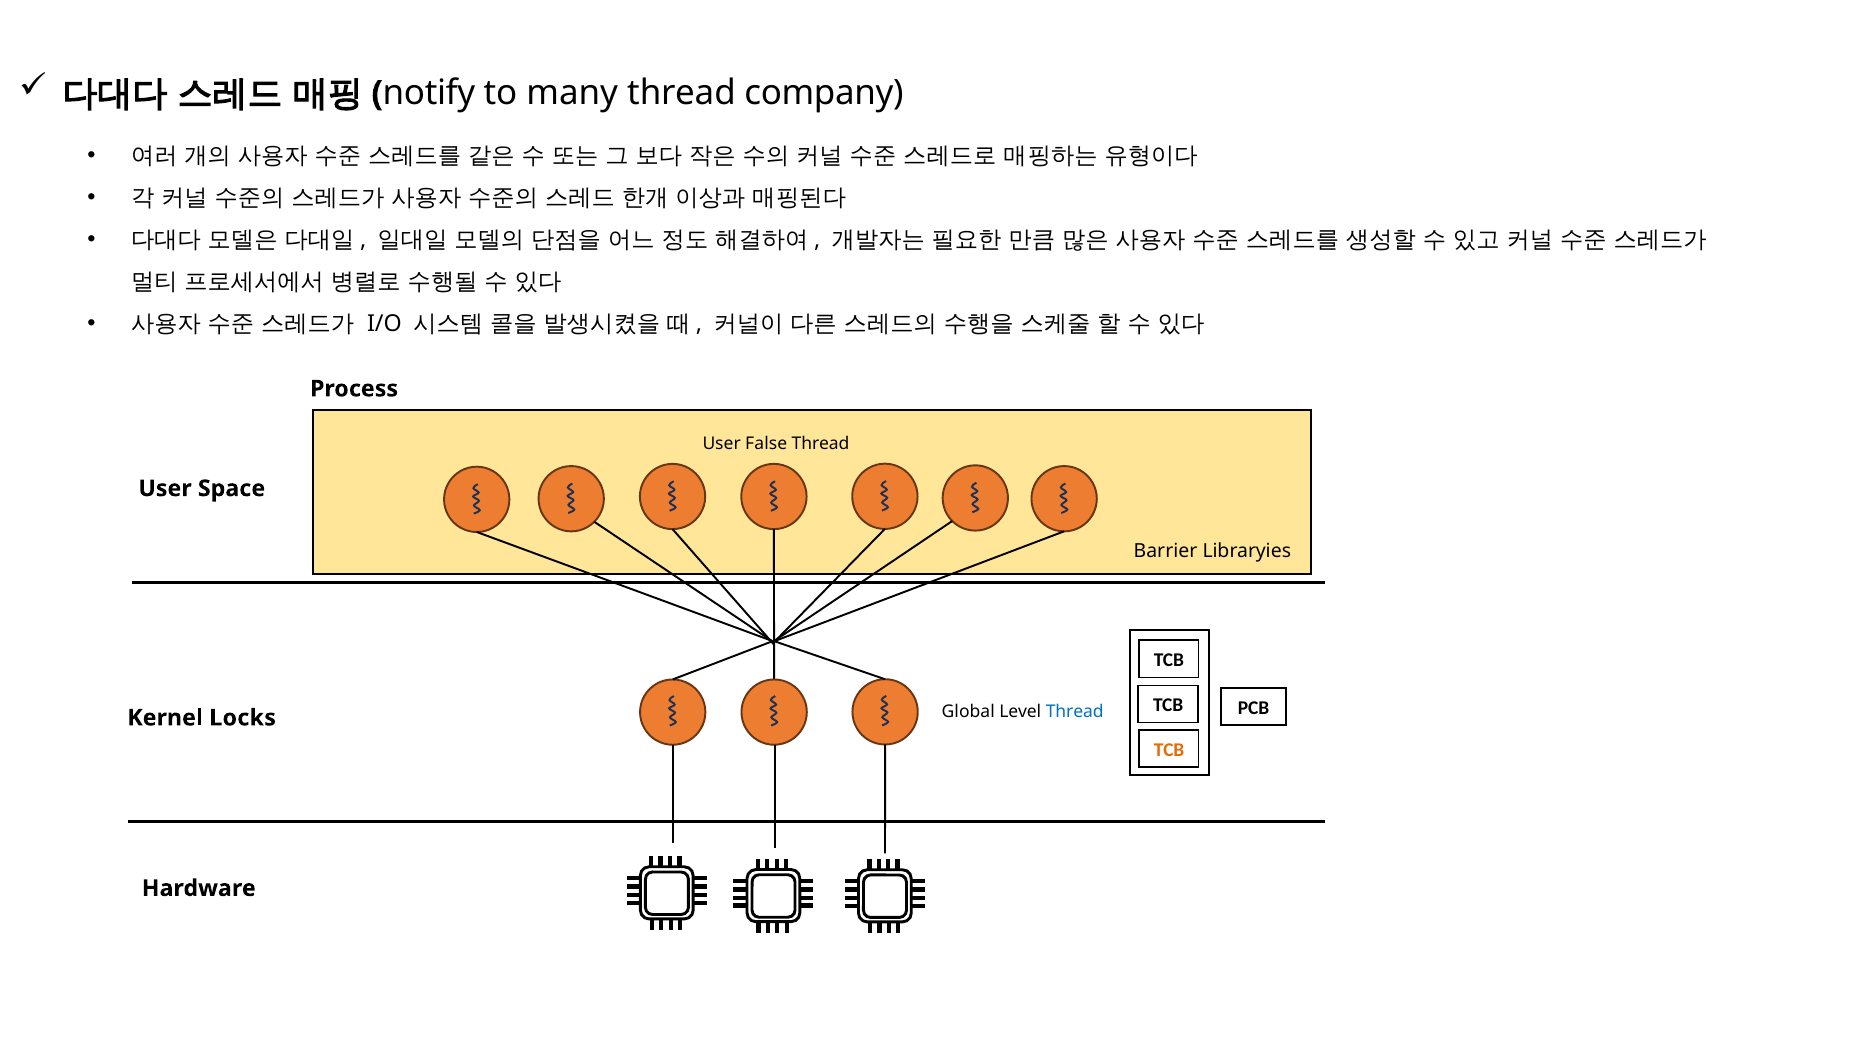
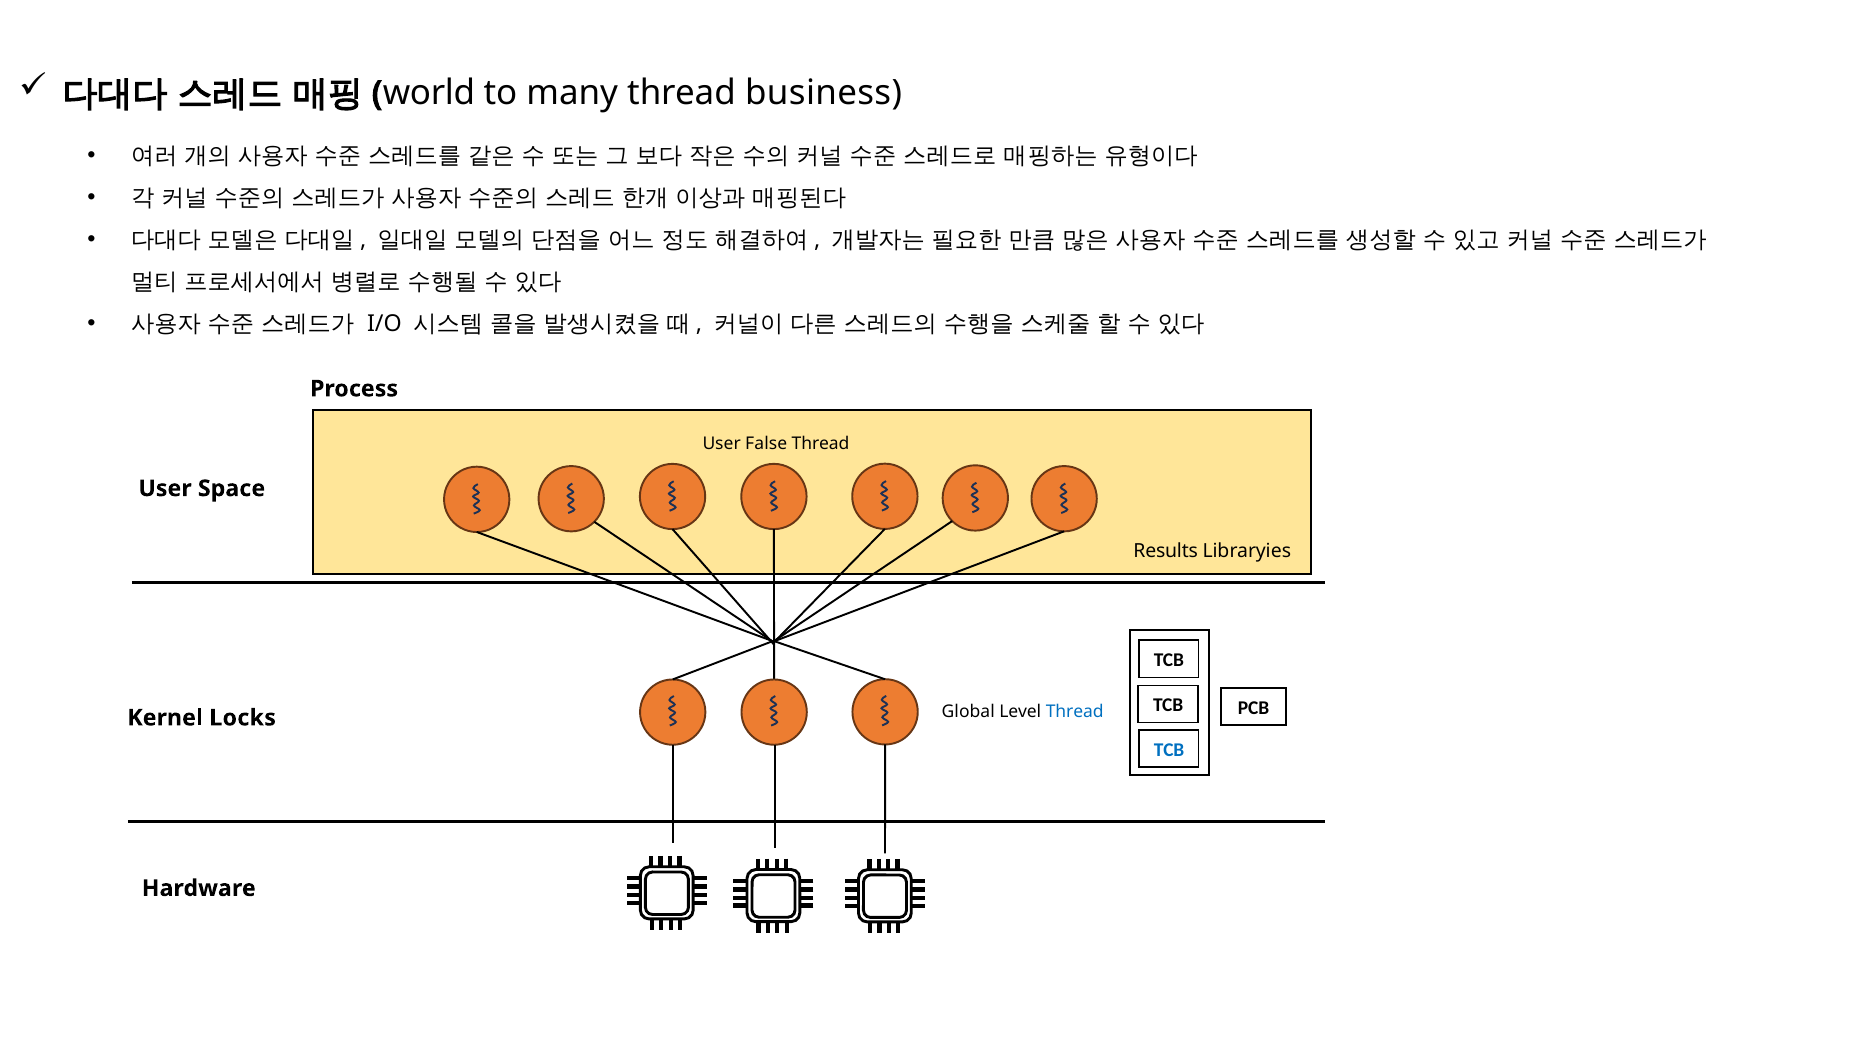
notify: notify -> world
company: company -> business
Barrier: Barrier -> Results
TCB at (1169, 750) colour: orange -> blue
